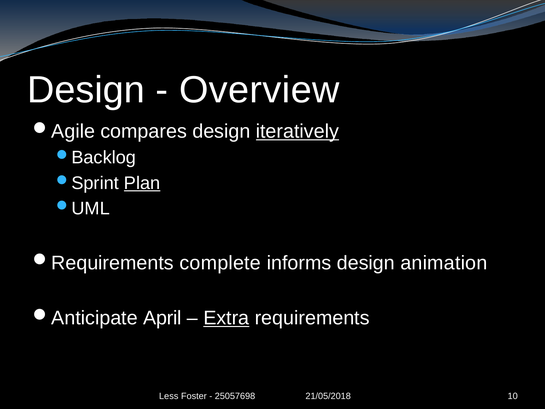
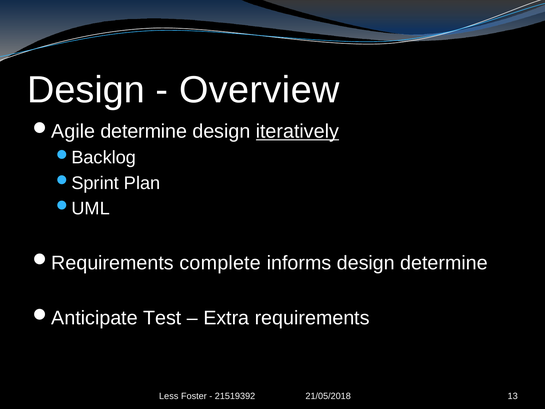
compares at (144, 131): compares -> determine
Plan underline: present -> none
design animation: animation -> determine
April: April -> Test
Extra underline: present -> none
25057698: 25057698 -> 21519392
10: 10 -> 13
